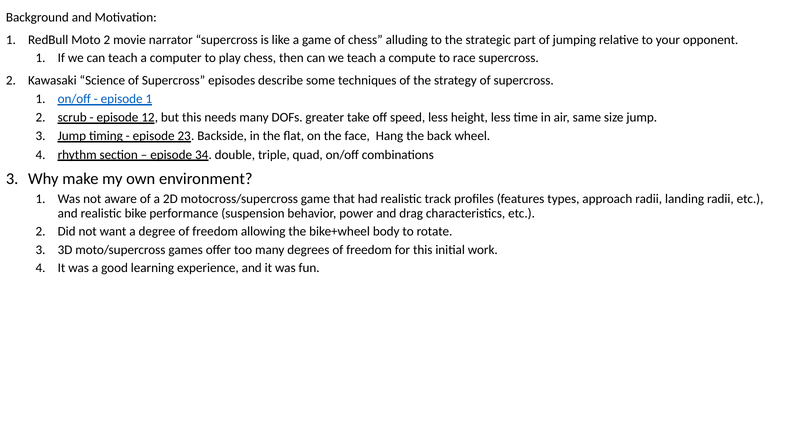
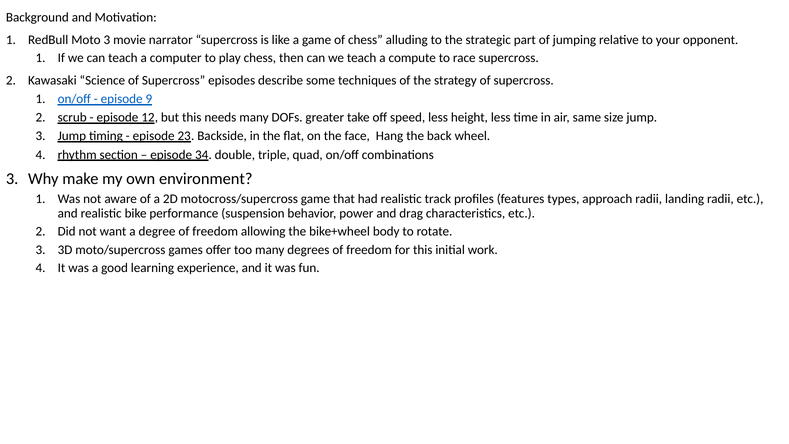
Moto 2: 2 -> 3
episode 1: 1 -> 9
